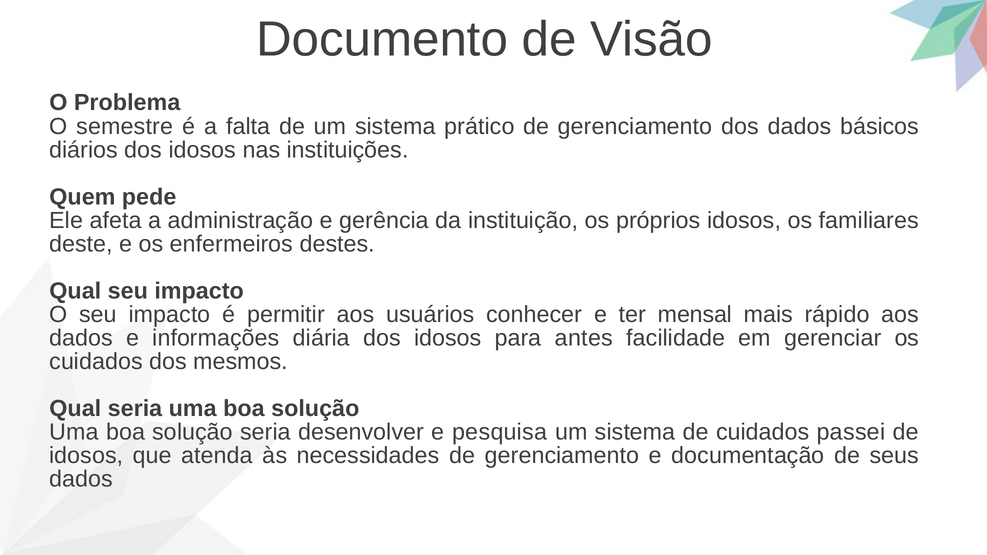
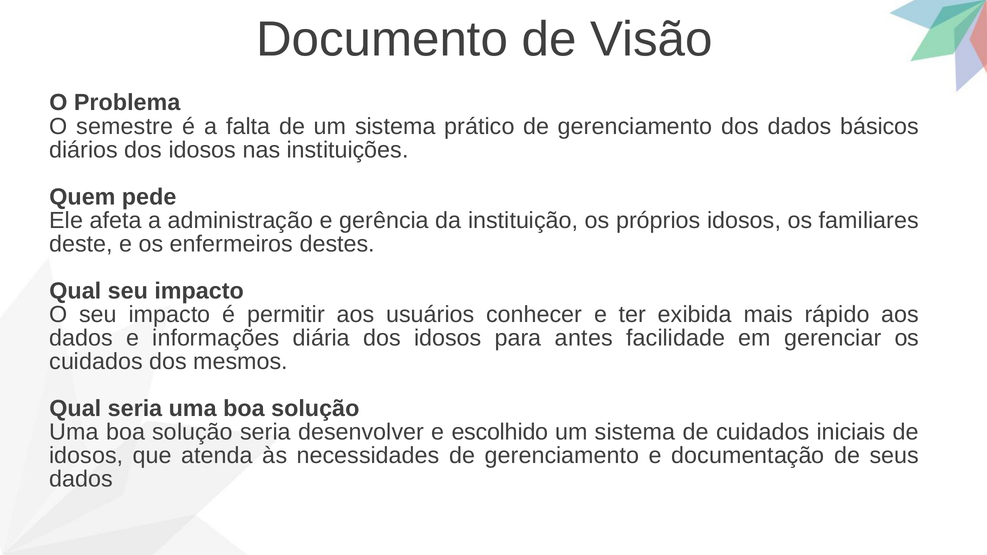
mensal: mensal -> exibida
pesquisa: pesquisa -> escolhido
passei: passei -> iniciais
